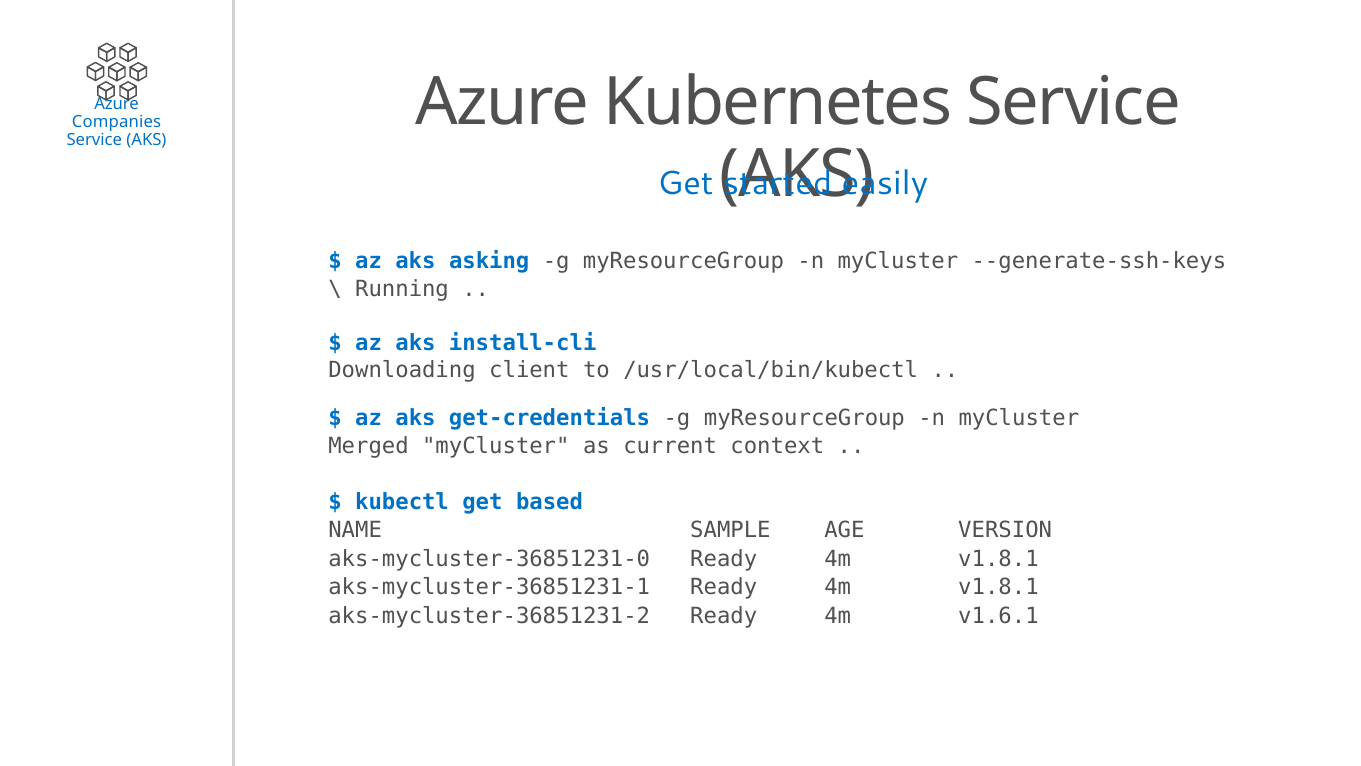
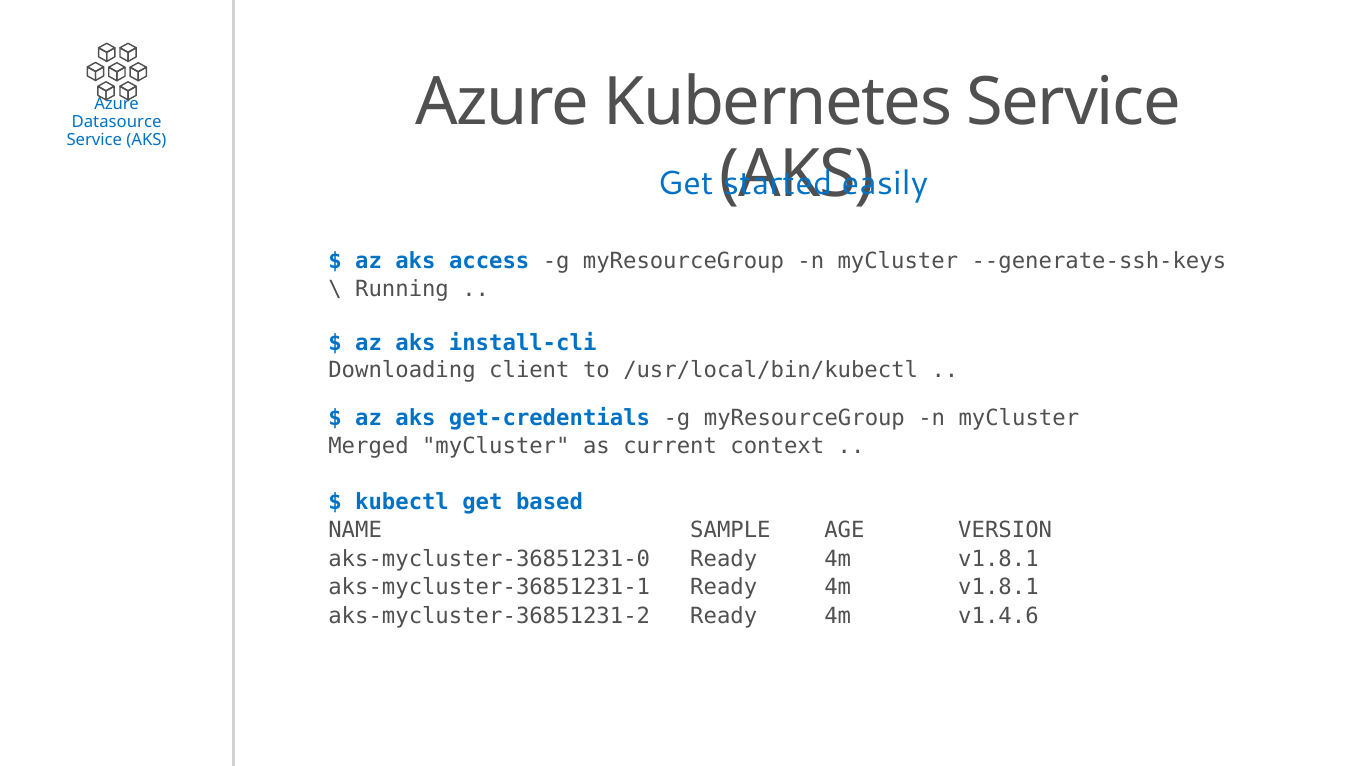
Companies: Companies -> Datasource
asking: asking -> access
v1.6.1: v1.6.1 -> v1.4.6
